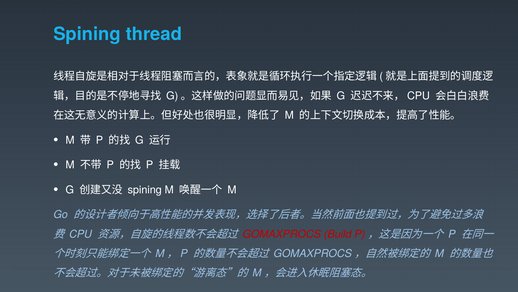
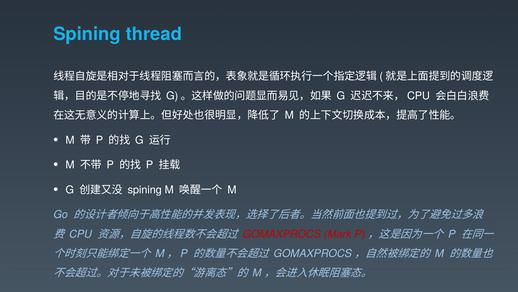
Build: Build -> Mark
